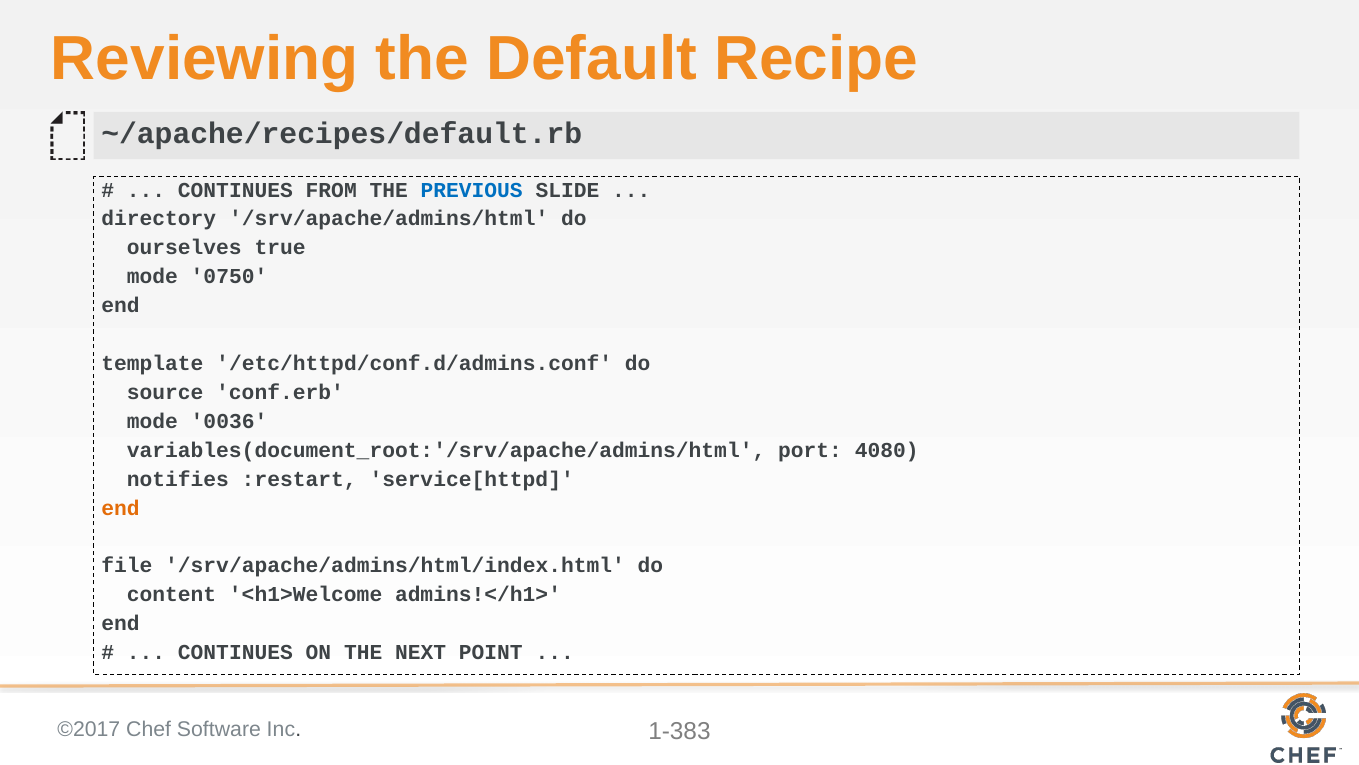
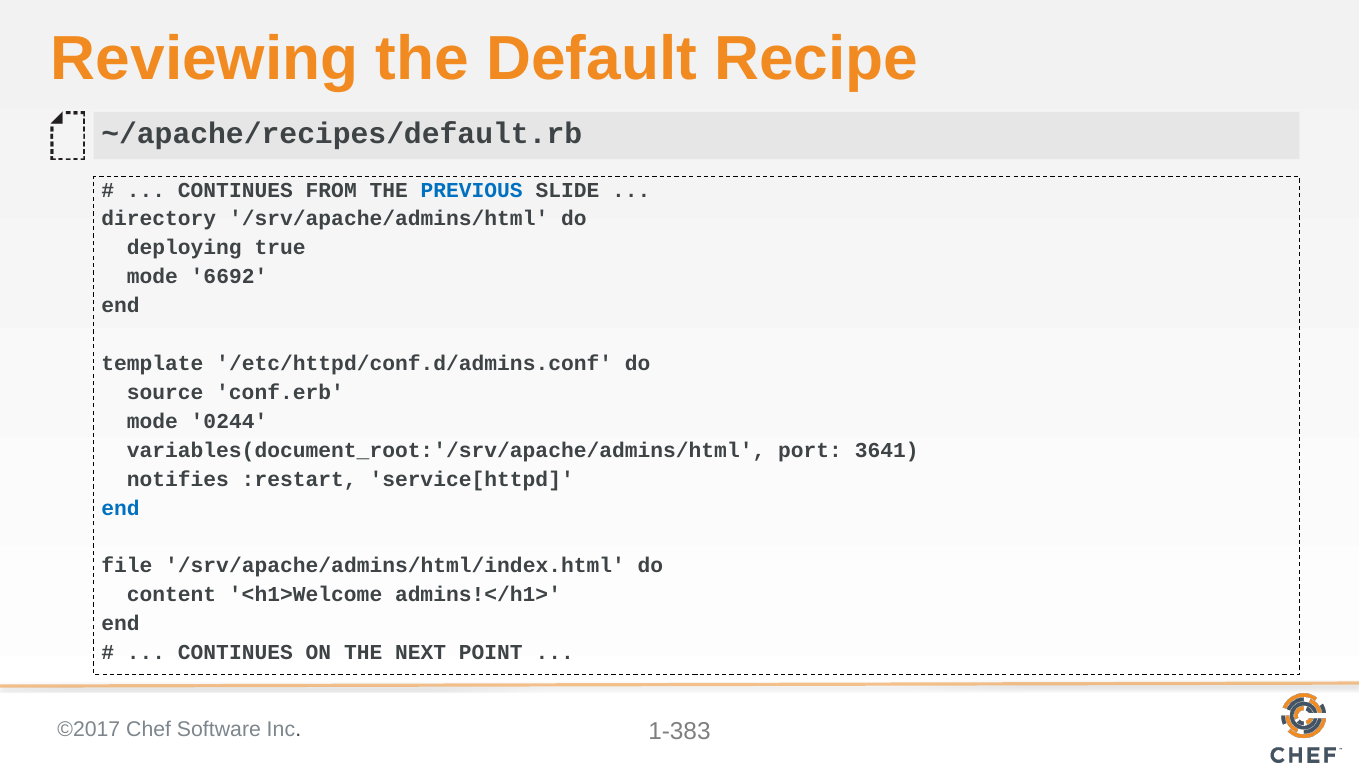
ourselves: ourselves -> deploying
0750: 0750 -> 6692
0036: 0036 -> 0244
4080: 4080 -> 3641
end at (120, 508) colour: orange -> blue
